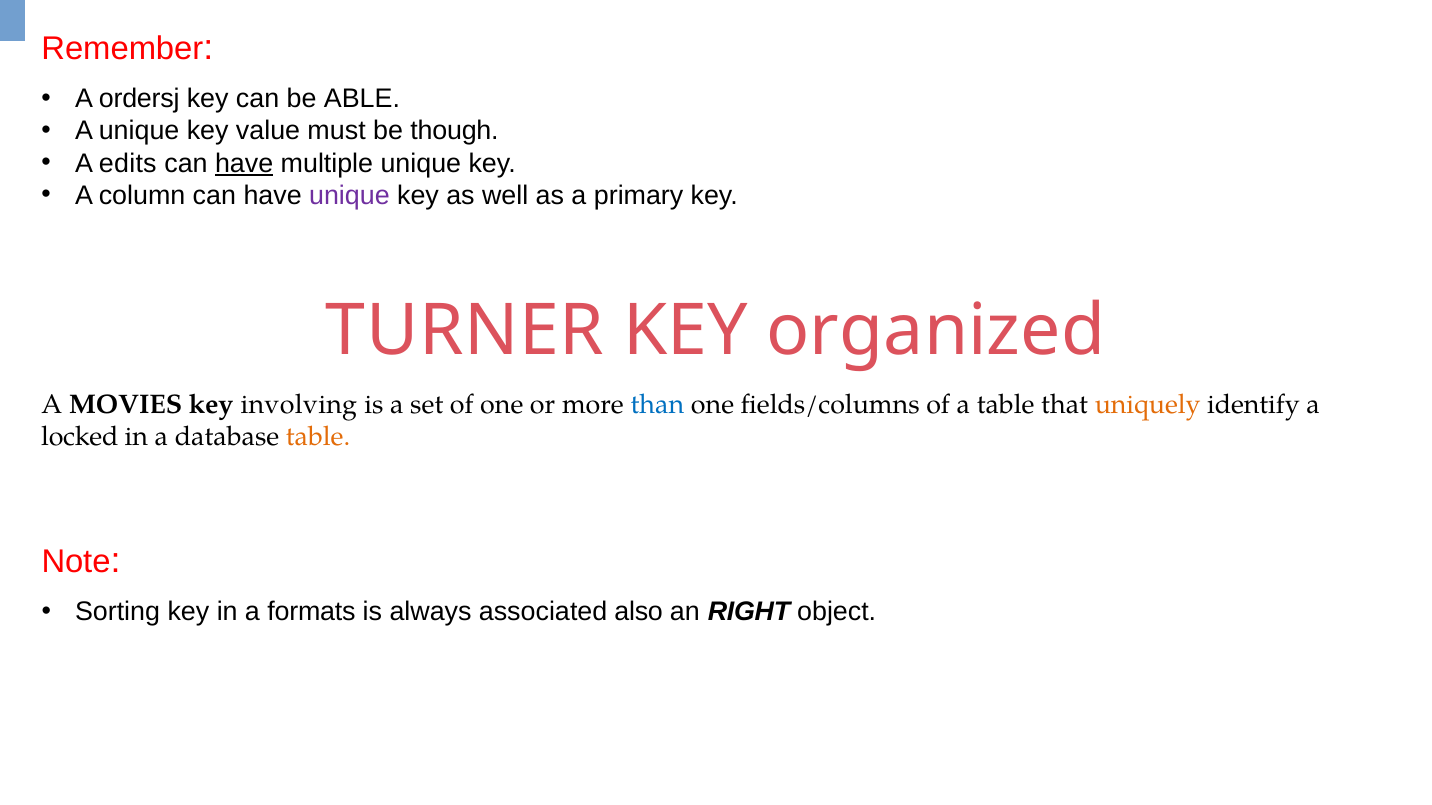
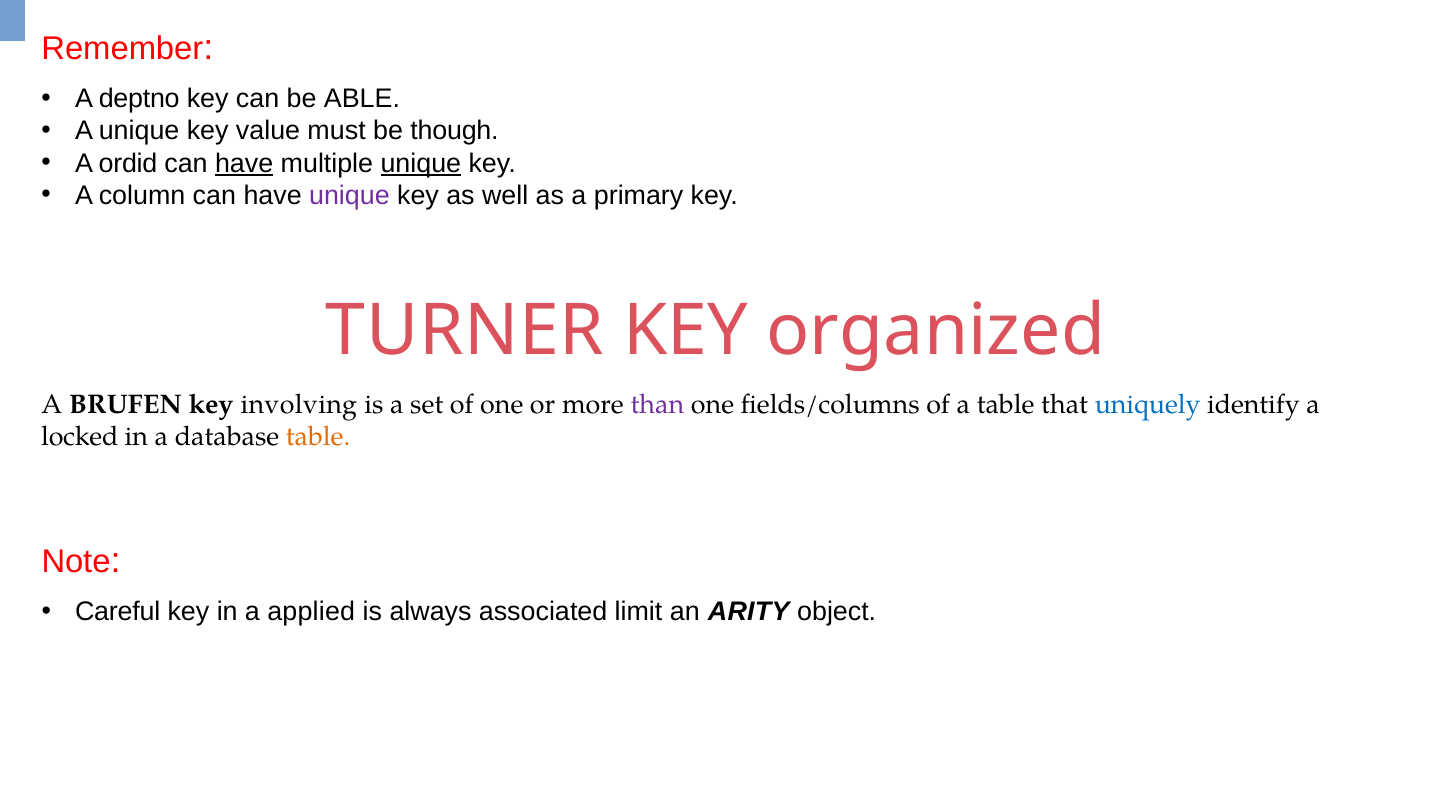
ordersj: ordersj -> deptno
edits: edits -> ordid
unique at (421, 163) underline: none -> present
MOVIES: MOVIES -> BRUFEN
than colour: blue -> purple
uniquely colour: orange -> blue
Sorting: Sorting -> Careful
formats: formats -> applied
also: also -> limit
RIGHT: RIGHT -> ARITY
